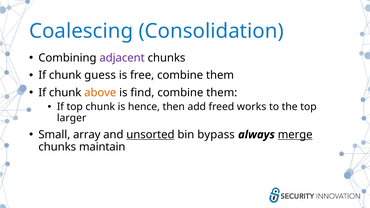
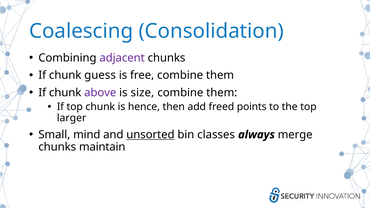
above colour: orange -> purple
find: find -> size
works: works -> points
array: array -> mind
bypass: bypass -> classes
merge underline: present -> none
